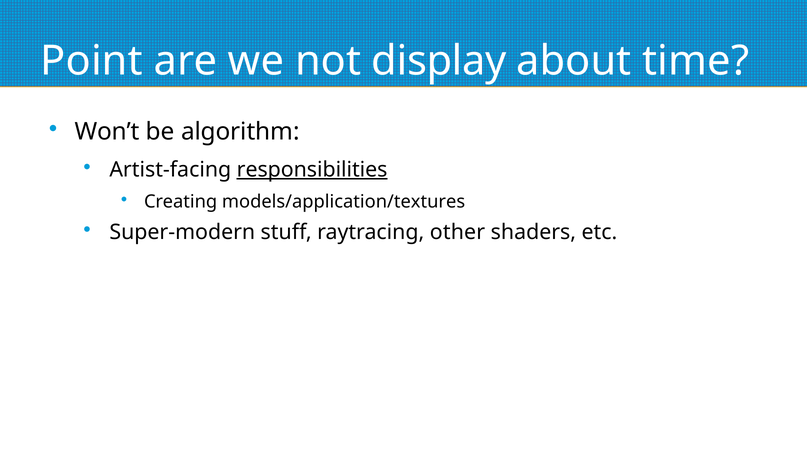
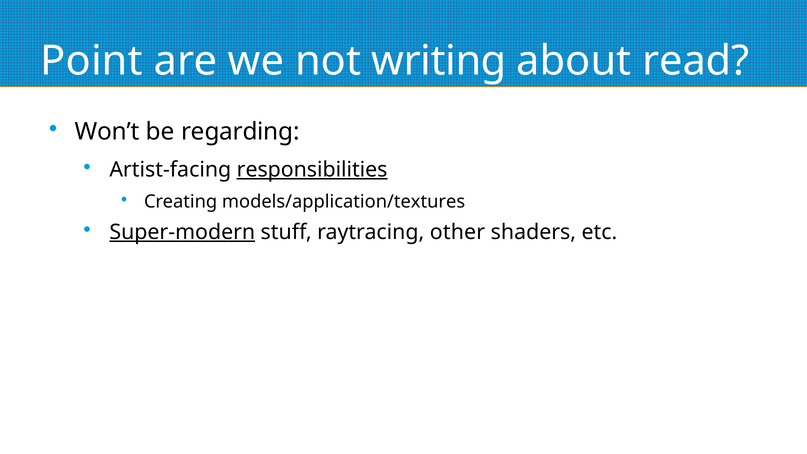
display: display -> writing
time: time -> read
algorithm: algorithm -> regarding
Super-modern underline: none -> present
